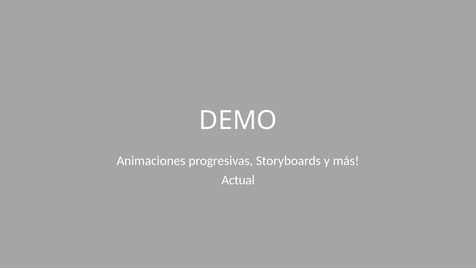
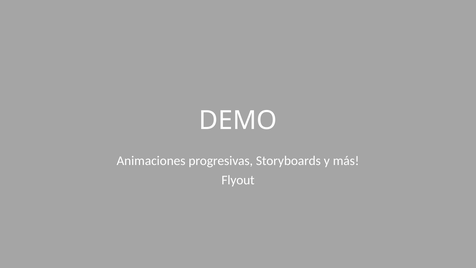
Actual: Actual -> Flyout
